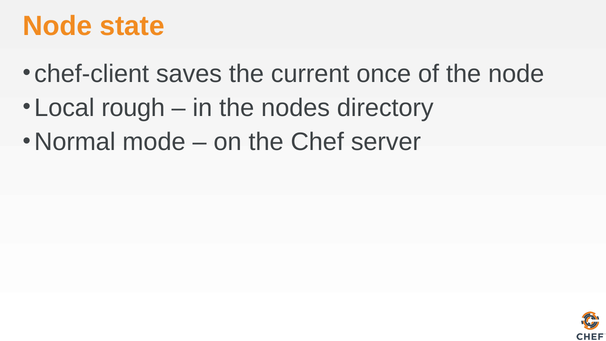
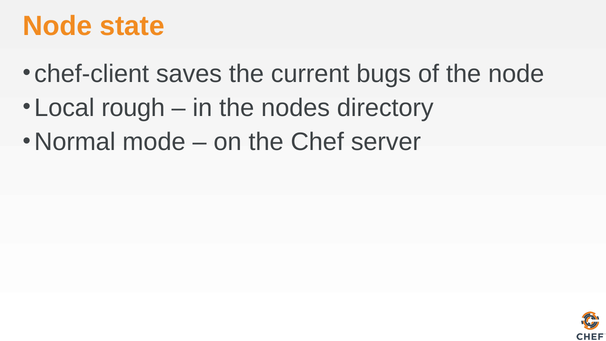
once: once -> bugs
